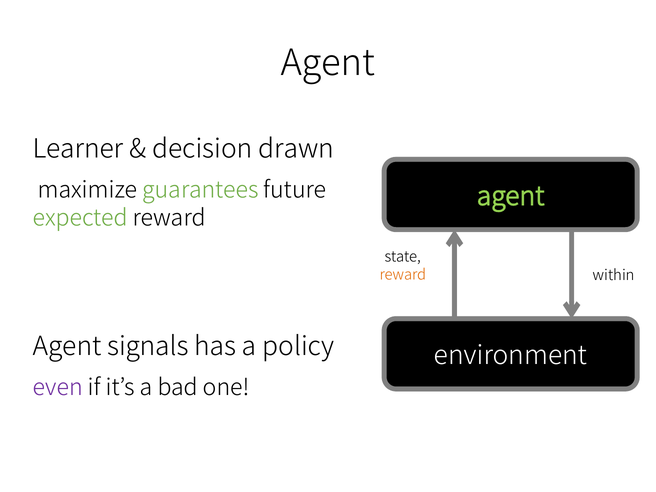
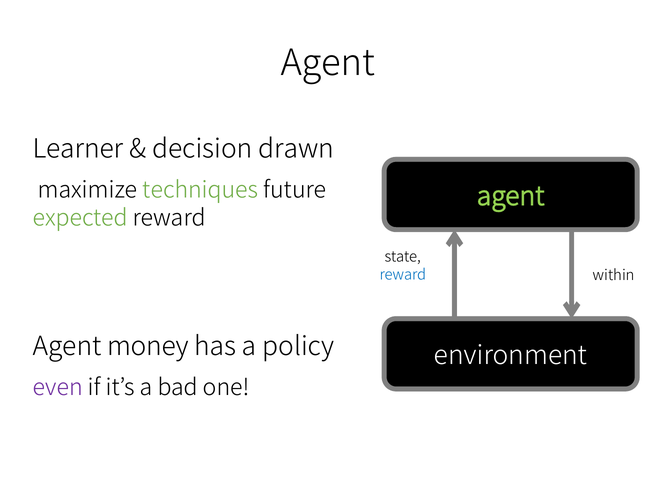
guarantees: guarantees -> techniques
reward at (403, 275) colour: orange -> blue
signals: signals -> money
